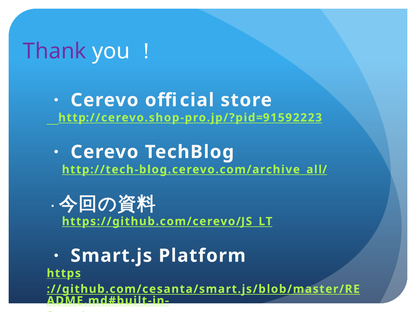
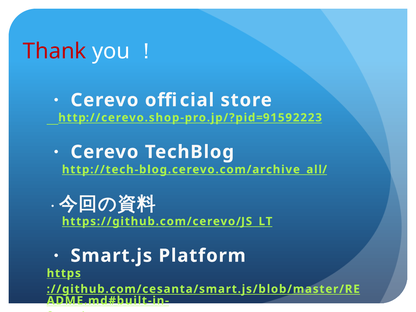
Thank colour: purple -> red
